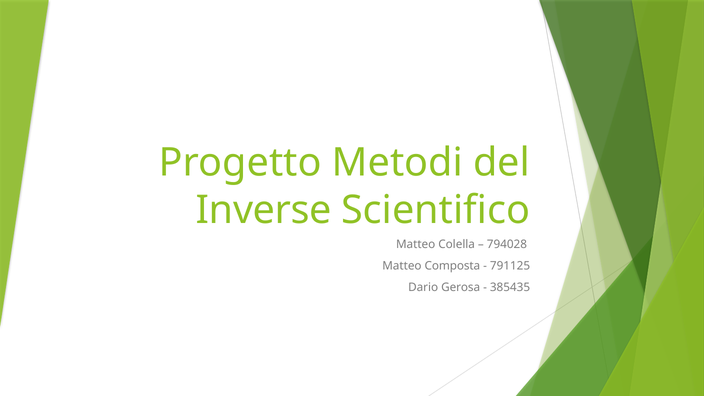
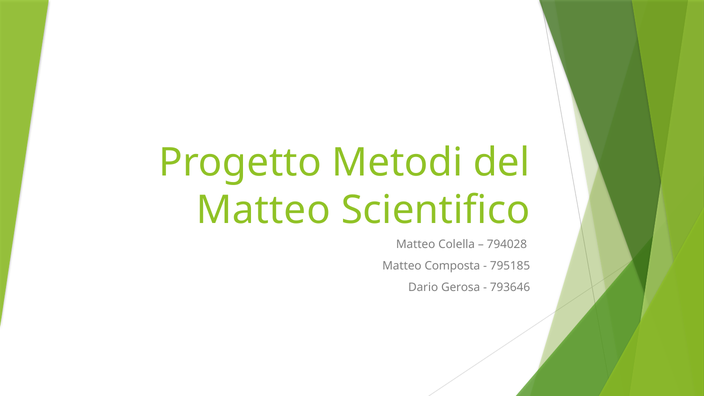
Inverse at (264, 210): Inverse -> Matteo
791125: 791125 -> 795185
385435: 385435 -> 793646
